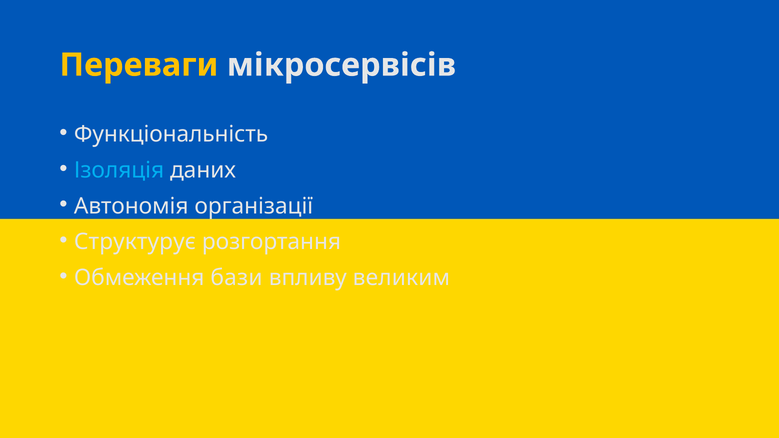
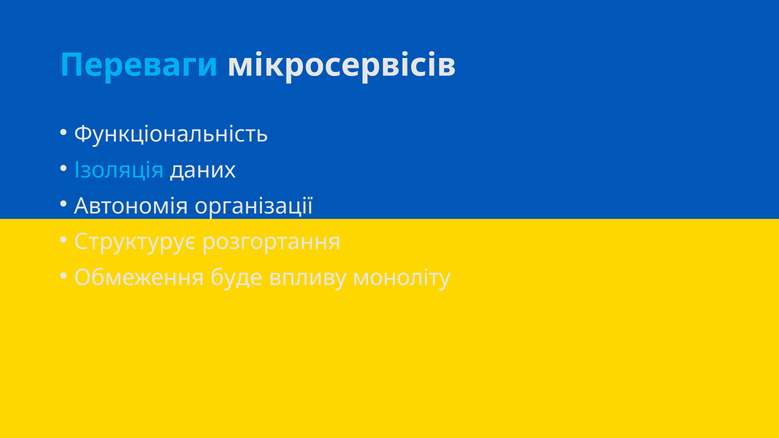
Переваги colour: yellow -> light blue
бази: бази -> буде
великим: великим -> моноліту
